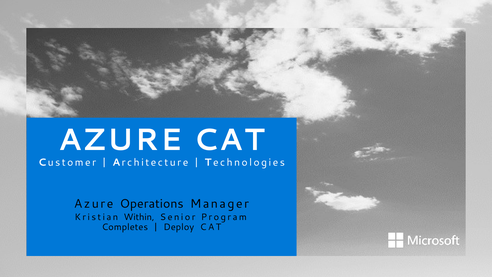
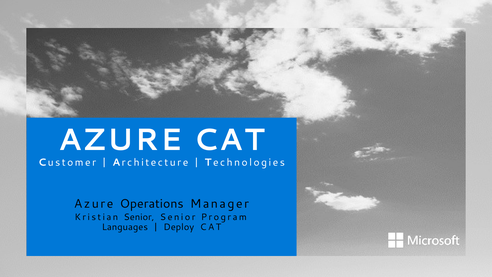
Kristian Within: Within -> Senior
Completes: Completes -> Languages
